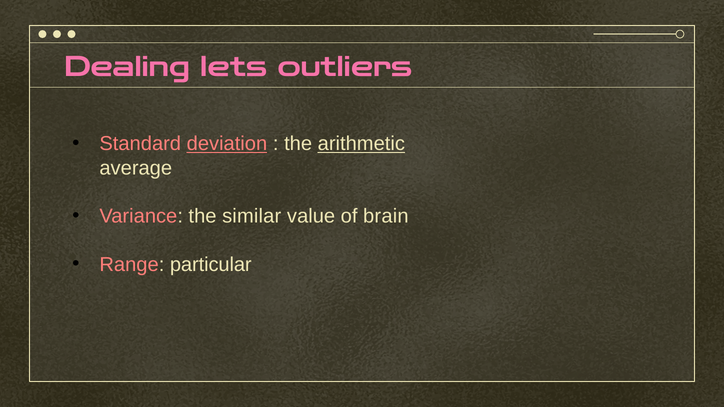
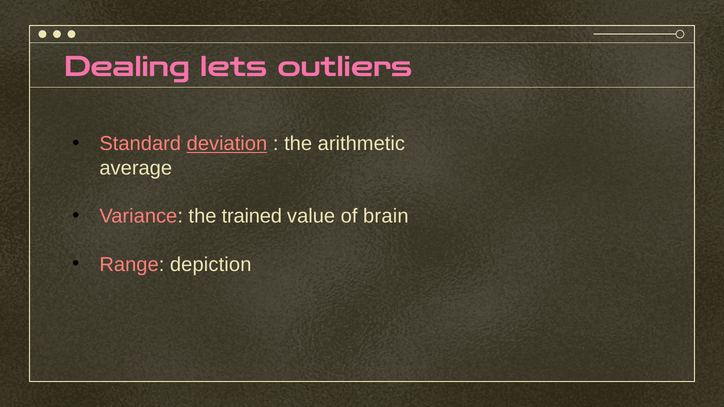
arithmetic underline: present -> none
similar: similar -> trained
particular: particular -> depiction
